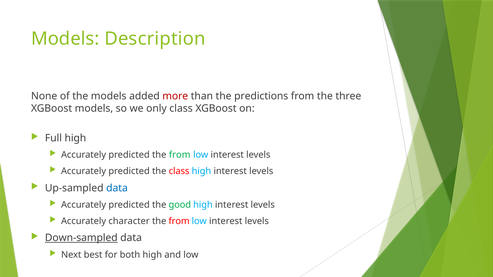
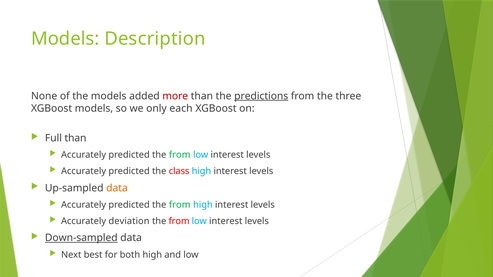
predictions underline: none -> present
only class: class -> each
Full high: high -> than
data at (117, 188) colour: blue -> orange
good at (180, 205): good -> from
character: character -> deviation
